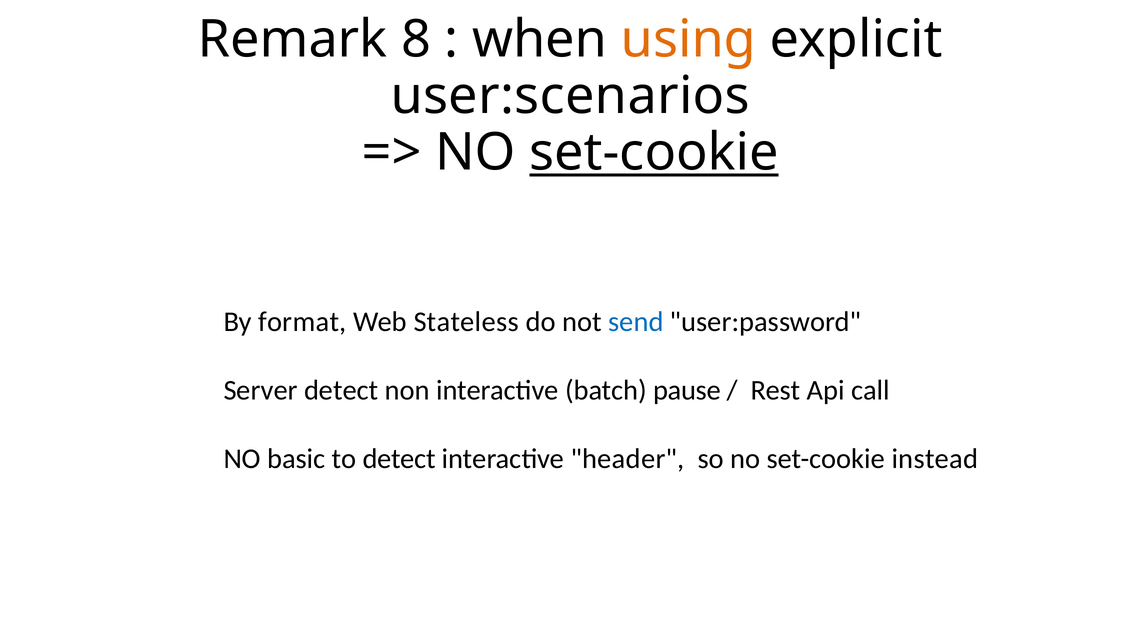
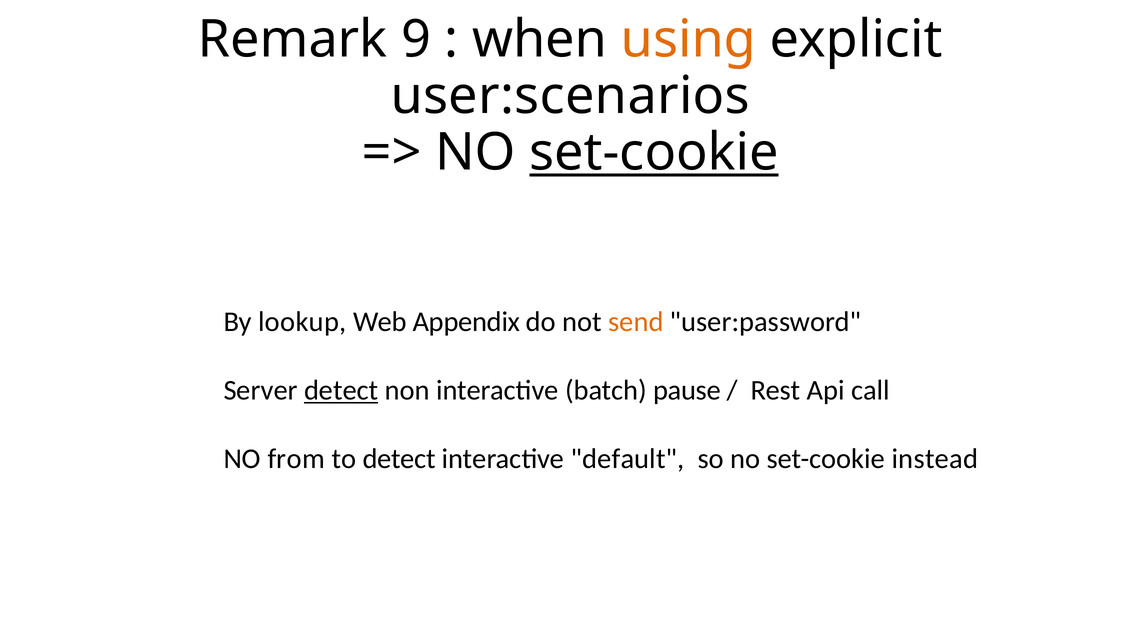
8: 8 -> 9
format: format -> lookup
Stateless: Stateless -> Appendix
send colour: blue -> orange
detect at (341, 390) underline: none -> present
basic: basic -> from
header: header -> default
